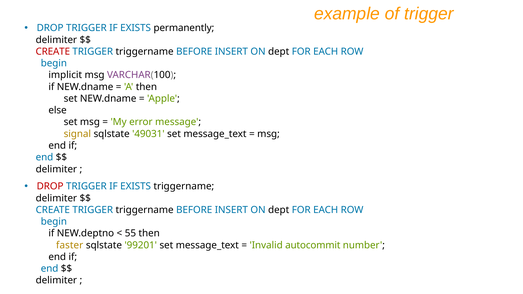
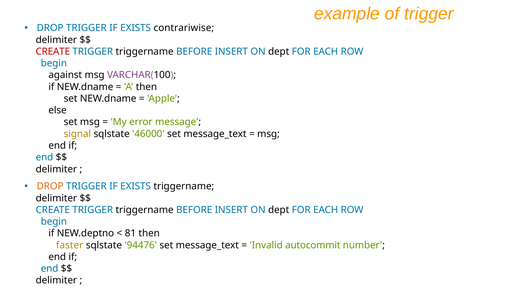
permanently: permanently -> contrariwise
implicit: implicit -> against
49031: 49031 -> 46000
DROP at (50, 186) colour: red -> orange
55: 55 -> 81
99201: 99201 -> 94476
